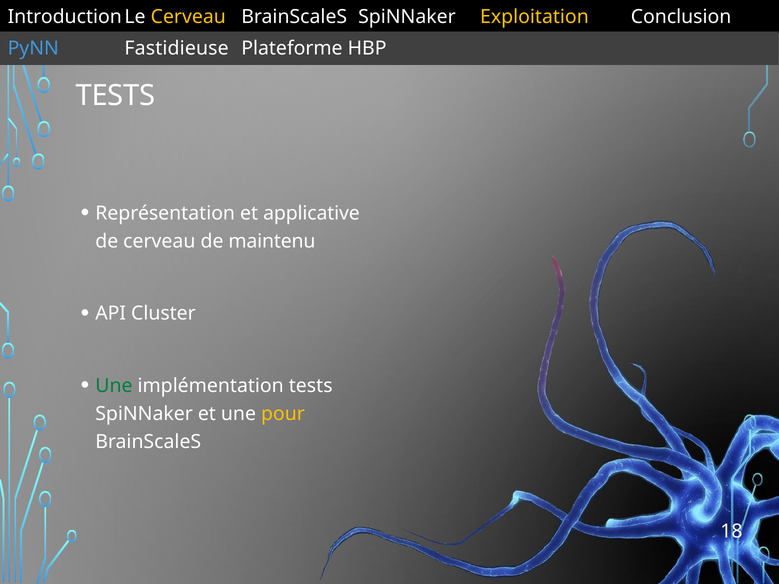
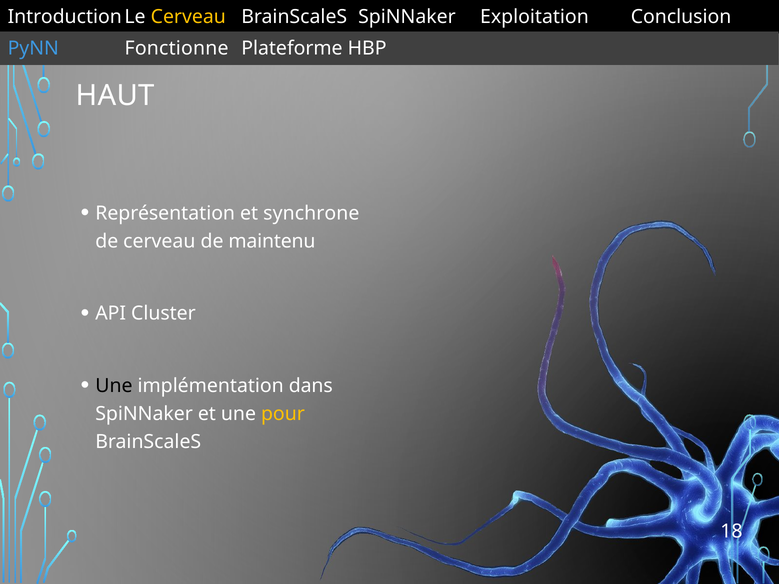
Exploitation colour: yellow -> white
Fastidieuse: Fastidieuse -> Fonctionne
TESTS at (115, 96): TESTS -> HAUT
applicative: applicative -> synchrone
Une at (114, 386) colour: green -> black
implémentation tests: tests -> dans
